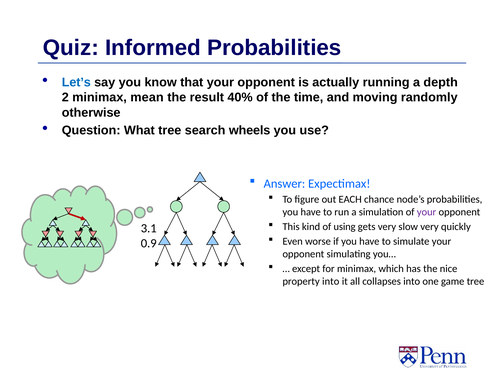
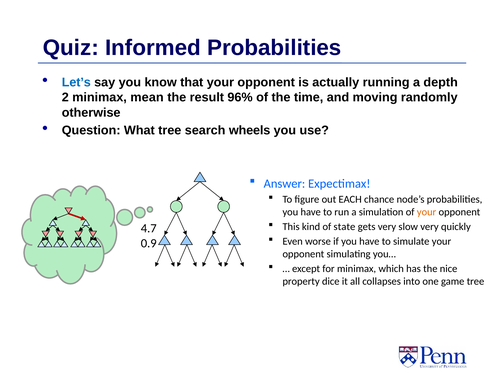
40%: 40% -> 96%
your at (427, 212) colour: purple -> orange
using: using -> state
3.1: 3.1 -> 4.7
property into: into -> dice
